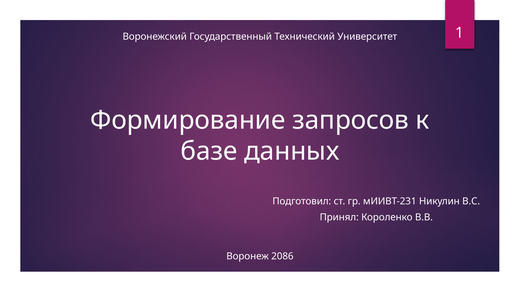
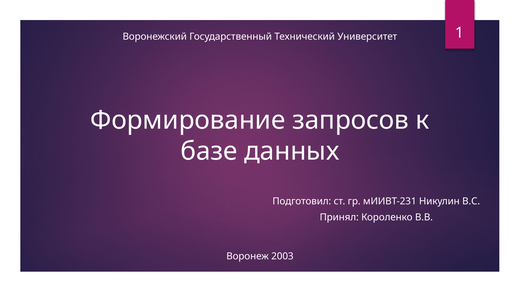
2086: 2086 -> 2003
